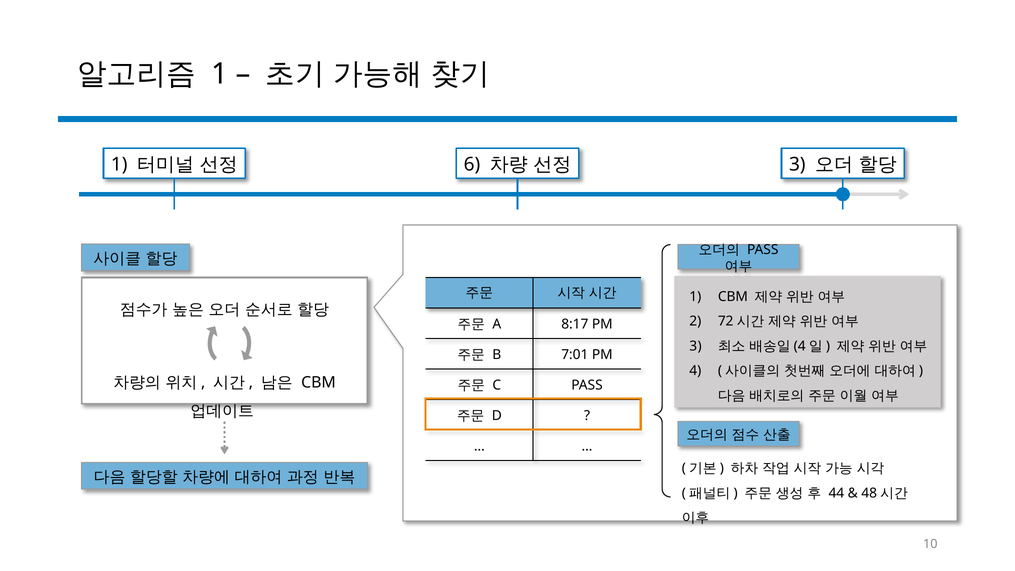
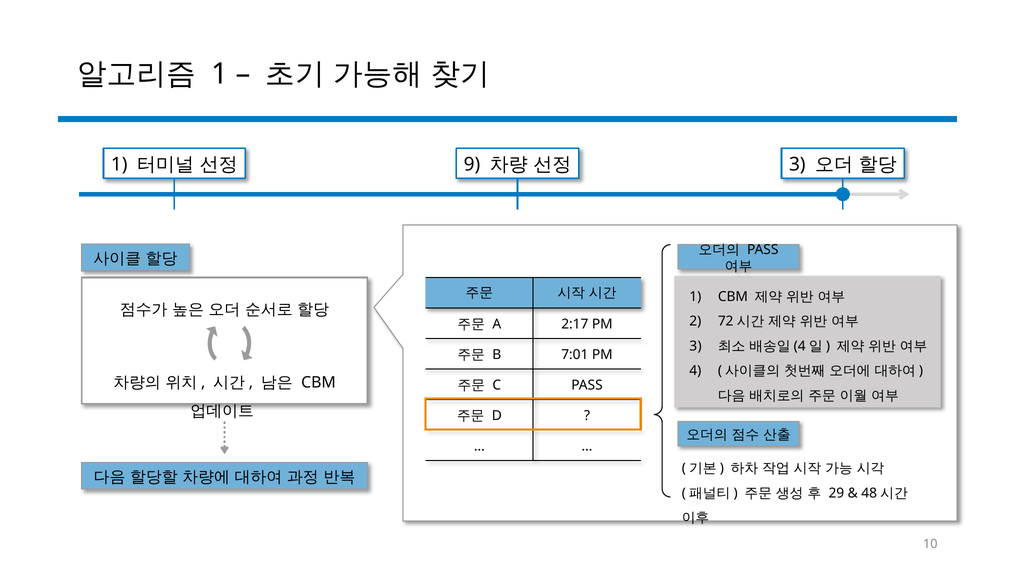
6: 6 -> 9
8:17: 8:17 -> 2:17
44: 44 -> 29
